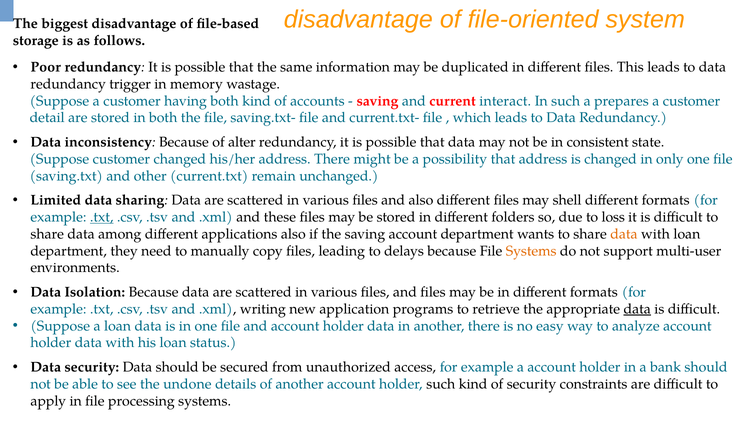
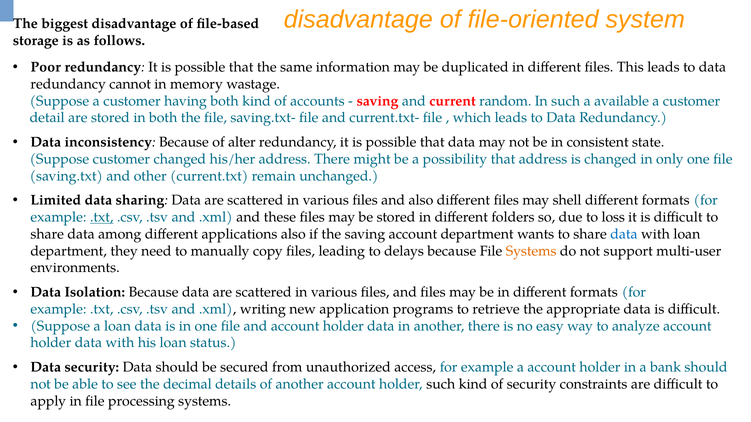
trigger: trigger -> cannot
interact: interact -> random
prepares: prepares -> available
data at (624, 234) colour: orange -> blue
data at (637, 309) underline: present -> none
undone: undone -> decimal
